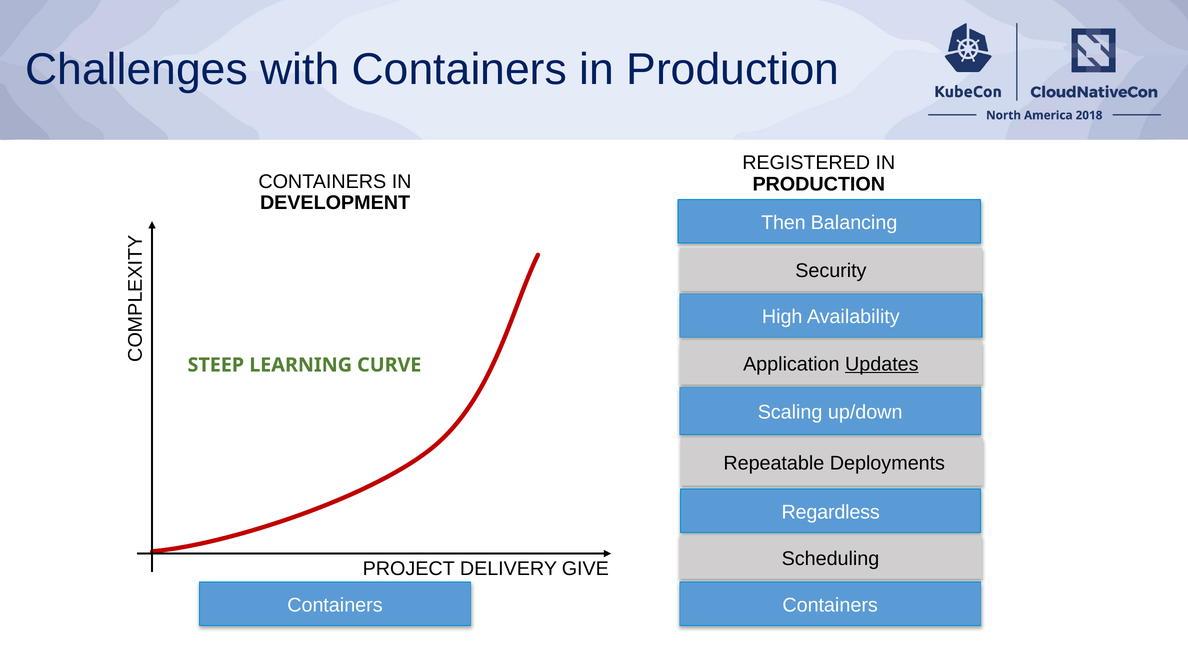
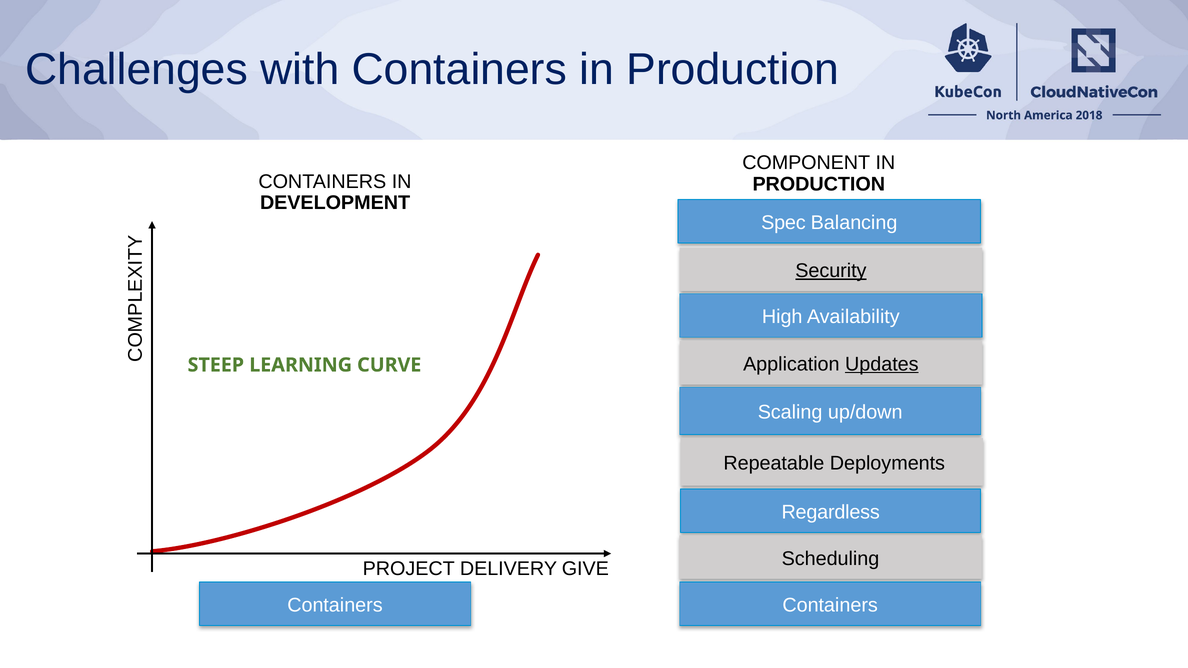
REGISTERED: REGISTERED -> COMPONENT
Then: Then -> Spec
Security underline: none -> present
